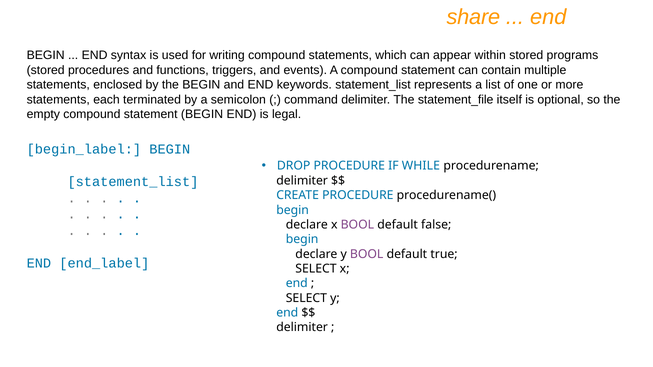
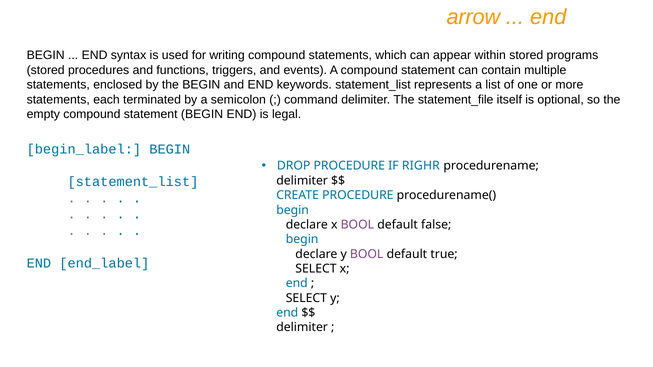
share: share -> arrow
WHILE: WHILE -> RIGHR
